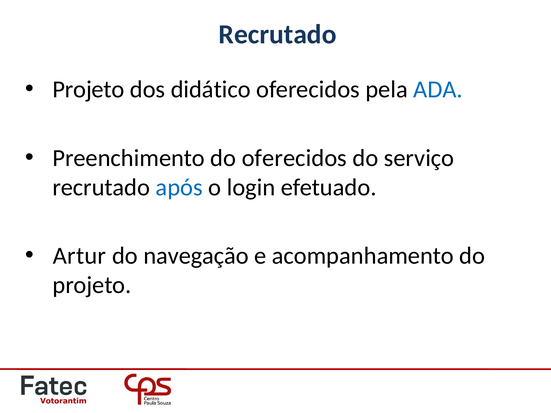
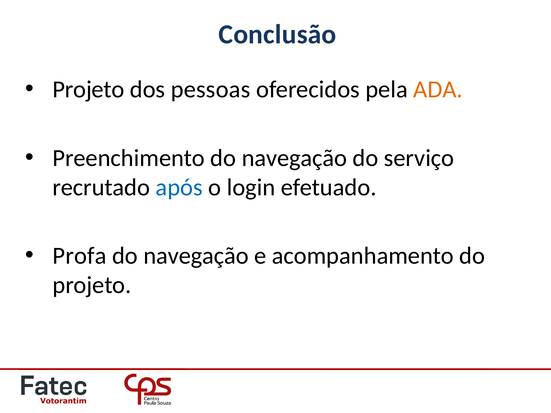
Recrutado at (278, 35): Recrutado -> Conclusão
didático: didático -> pessoas
ADA colour: blue -> orange
Preenchimento do oferecidos: oferecidos -> navegação
Artur: Artur -> Profa
